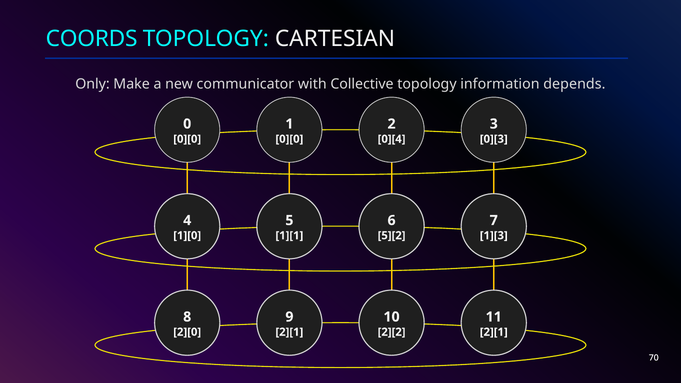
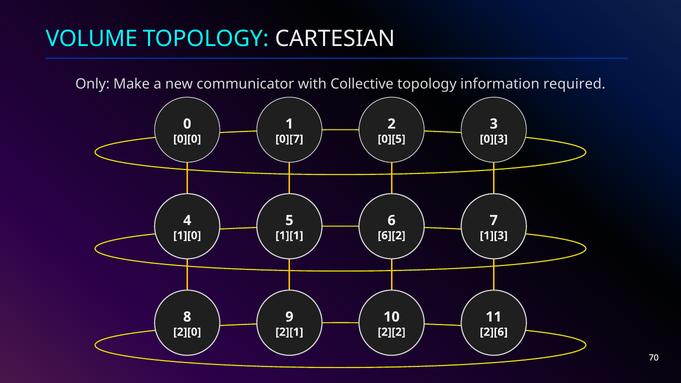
COORDS: COORDS -> VOLUME
depends: depends -> required
0][0 at (289, 139): 0][0 -> 0][7
0][4: 0][4 -> 0][5
5][2: 5][2 -> 6][2
2][1 at (494, 332): 2][1 -> 2][6
